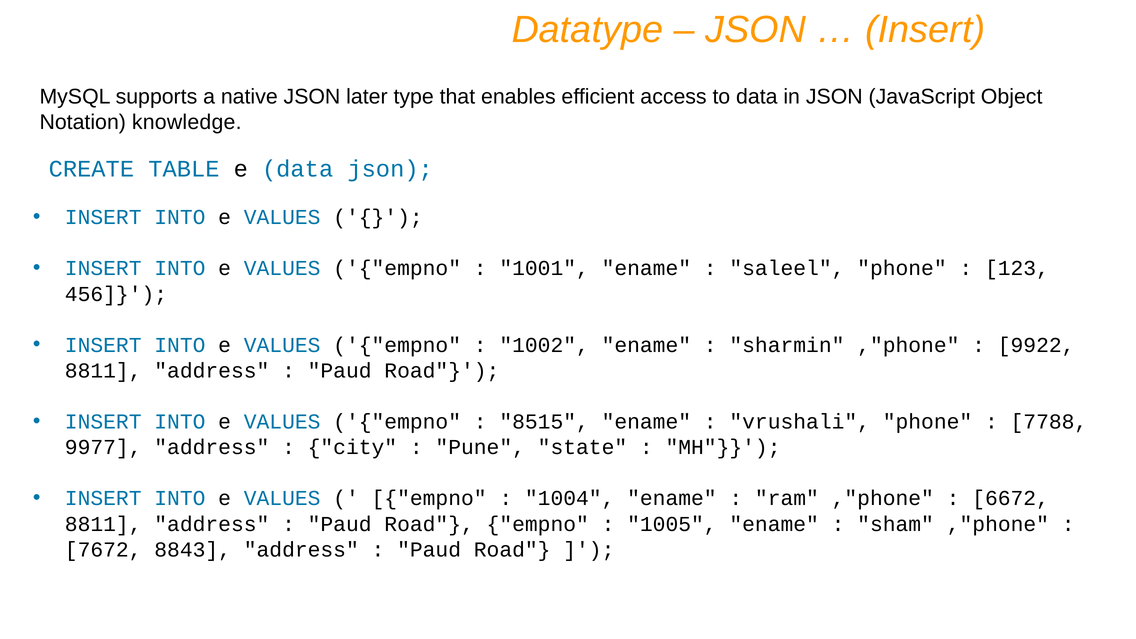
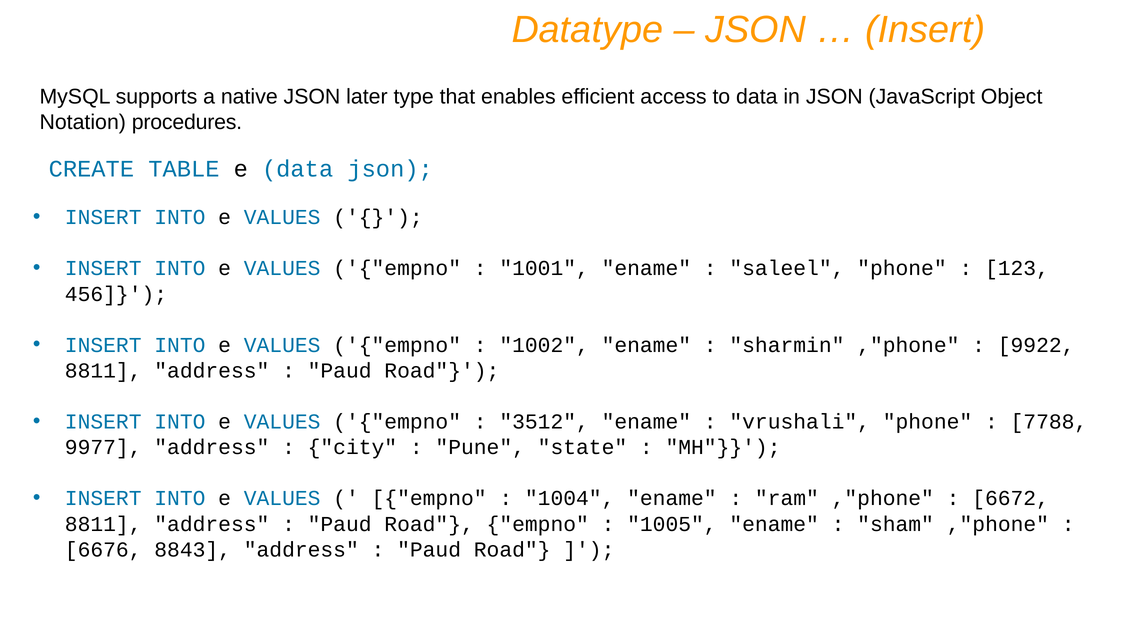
knowledge: knowledge -> procedures
8515: 8515 -> 3512
7672: 7672 -> 6676
